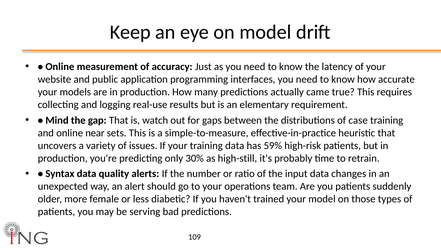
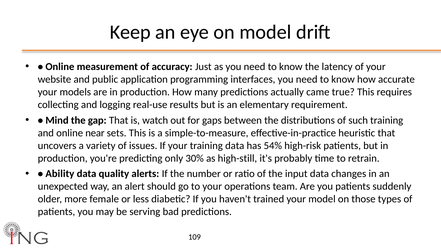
case: case -> such
59%: 59% -> 54%
Syntax: Syntax -> Ability
